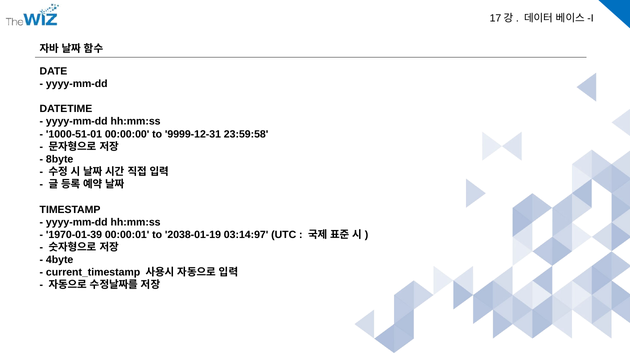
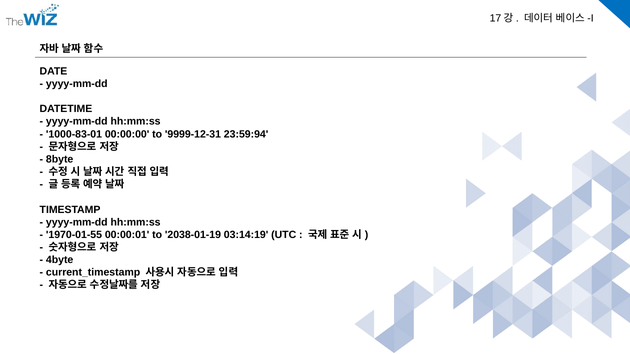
1000-51-01: 1000-51-01 -> 1000-83-01
23:59:58: 23:59:58 -> 23:59:94
1970-01-39: 1970-01-39 -> 1970-01-55
03:14:97: 03:14:97 -> 03:14:19
